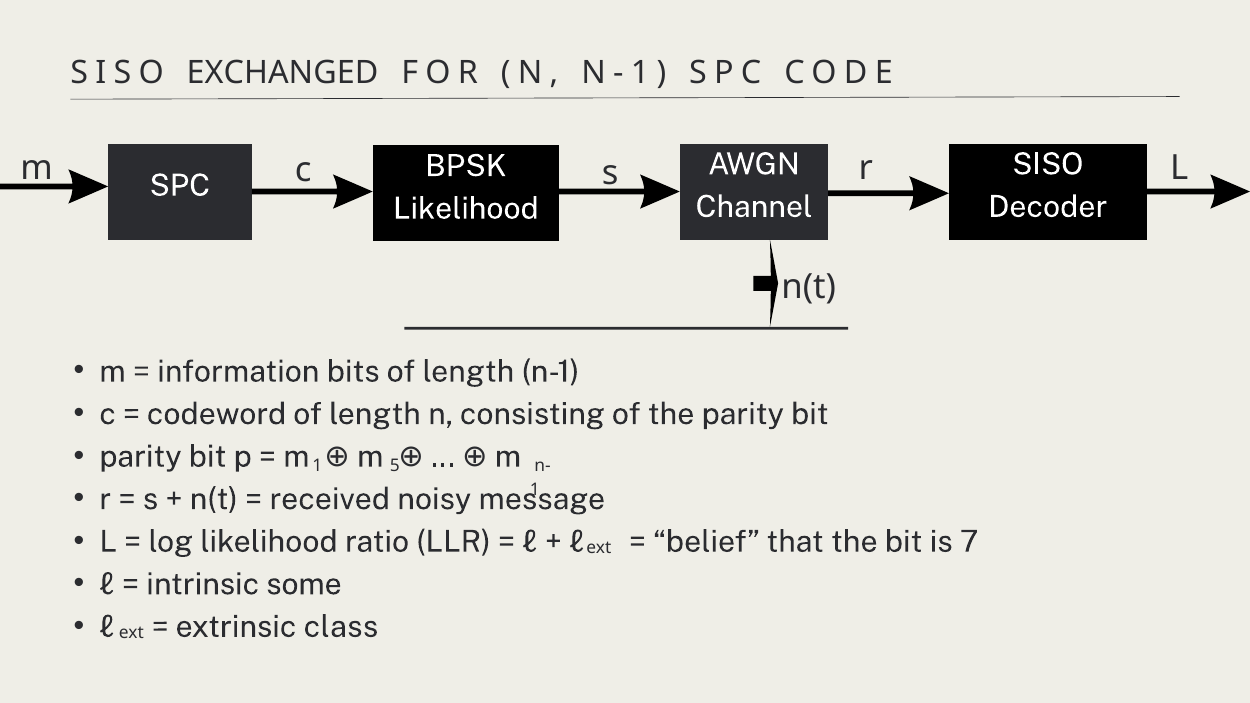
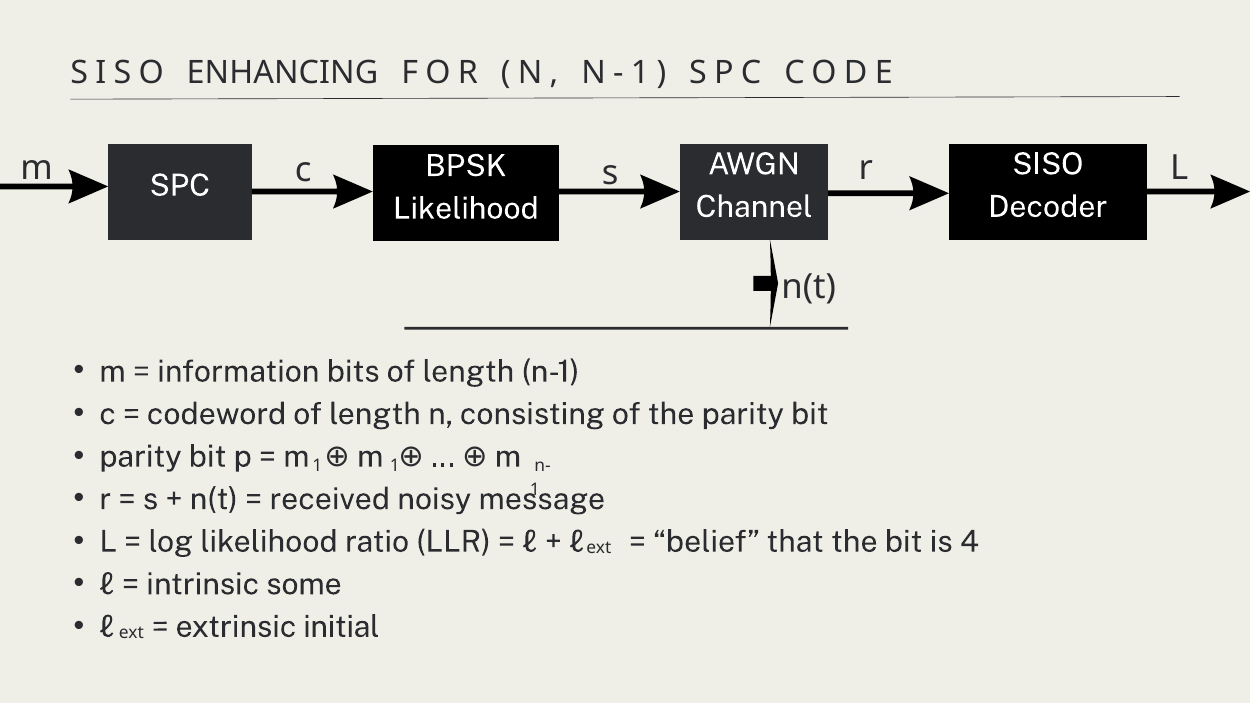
EXCHANGED: EXCHANGED -> ENHANCING
1 5: 5 -> 1
7: 7 -> 4
class: class -> initial
